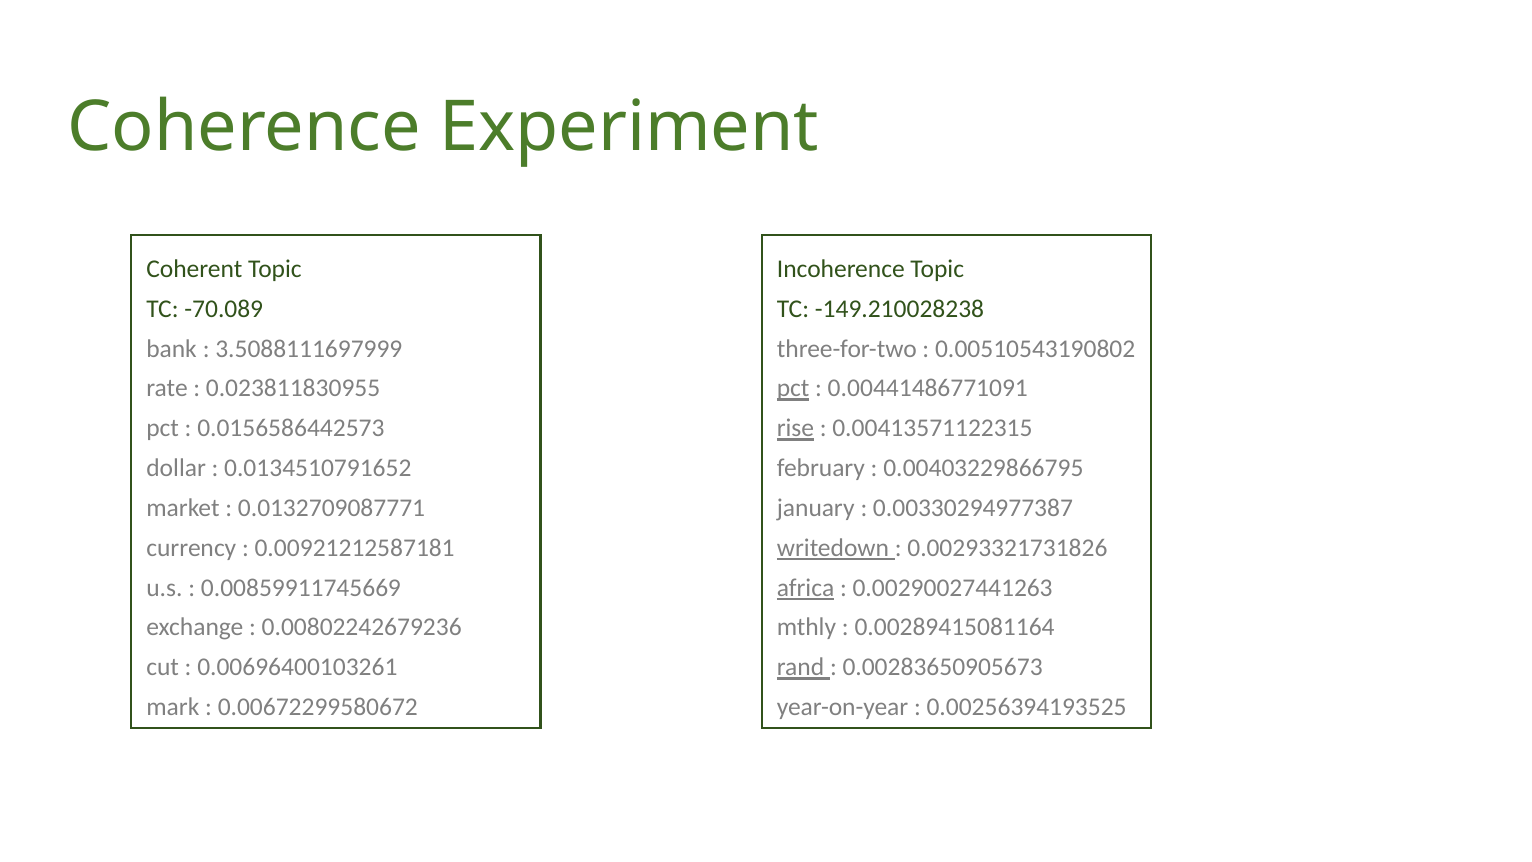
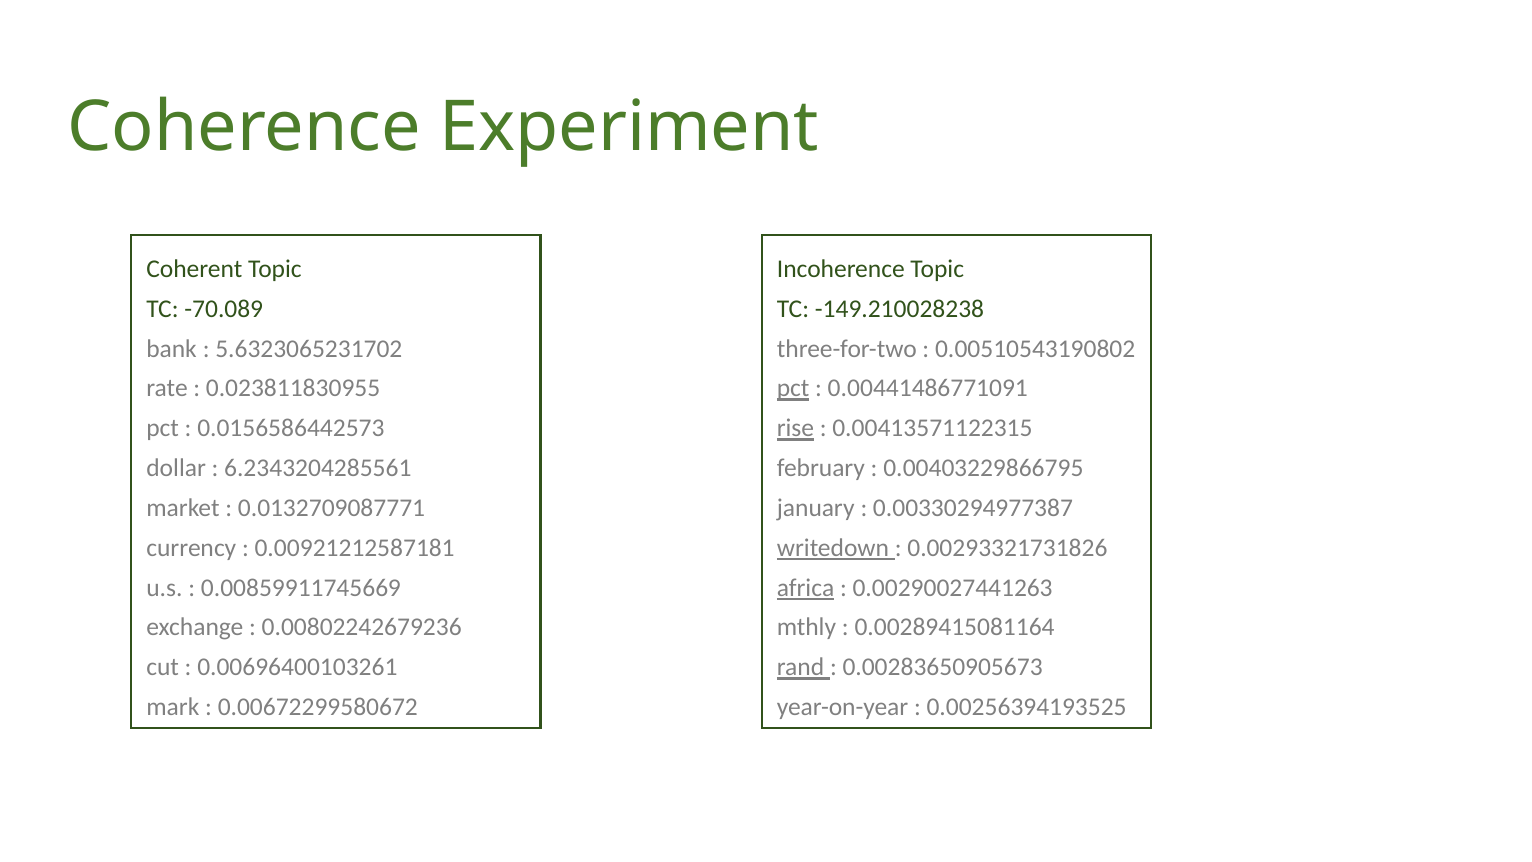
3.5088111697999: 3.5088111697999 -> 5.6323065231702
0.0134510791652: 0.0134510791652 -> 6.2343204285561
